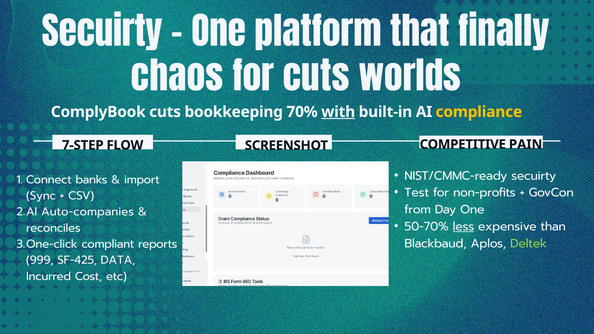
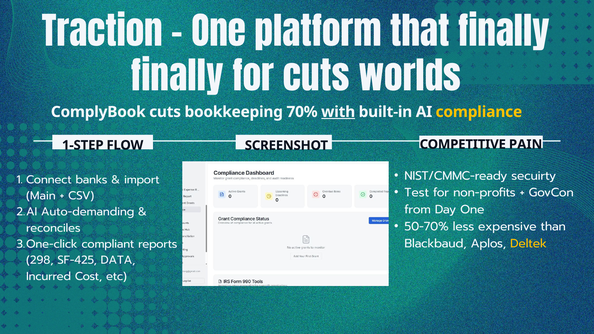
Secuirty at (102, 34): Secuirty -> Traction
chaos at (177, 78): chaos -> finally
7-STEP: 7-STEP -> 1-STEP
Sync: Sync -> Main
Auto-companies: Auto-companies -> Auto-demanding
less underline: present -> none
Deltek colour: light green -> yellow
999: 999 -> 298
